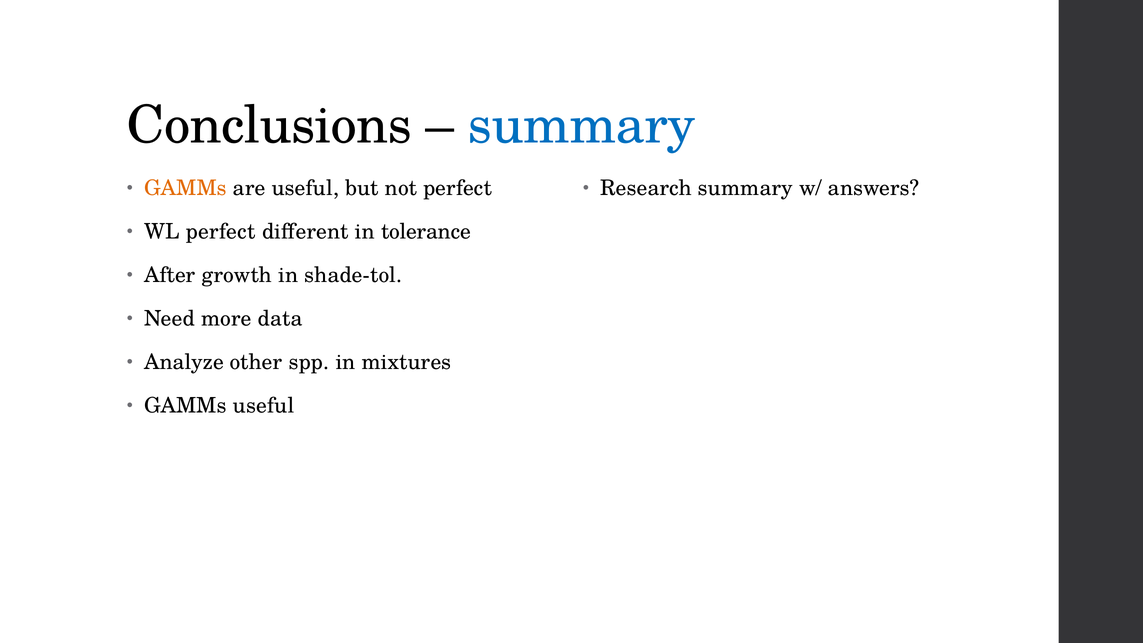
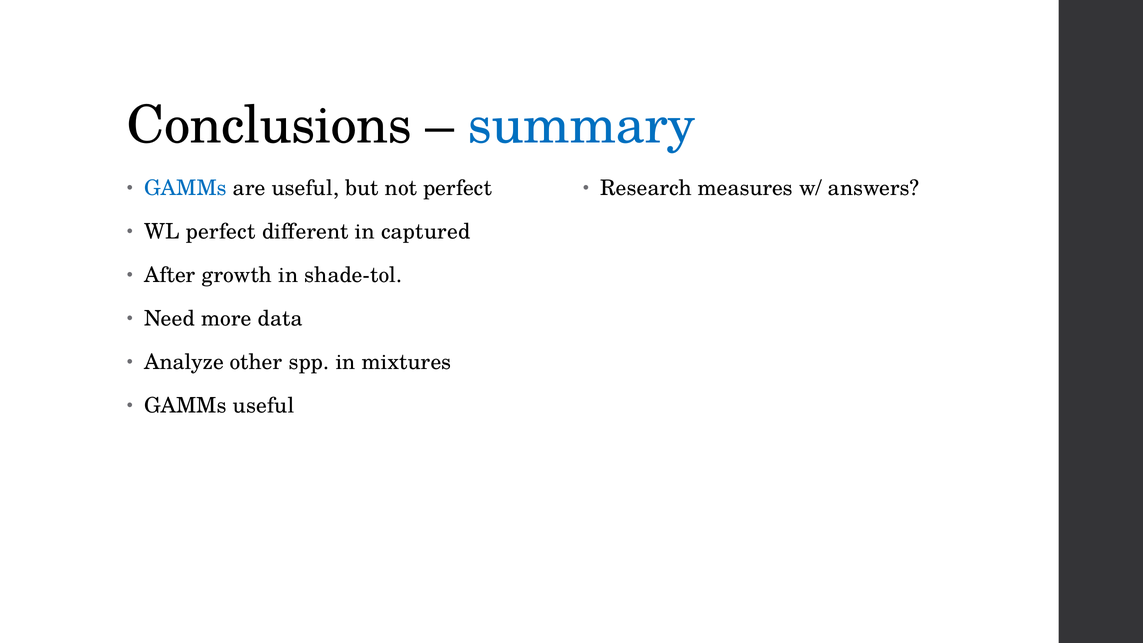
GAMMs at (185, 188) colour: orange -> blue
Research summary: summary -> measures
tolerance: tolerance -> captured
